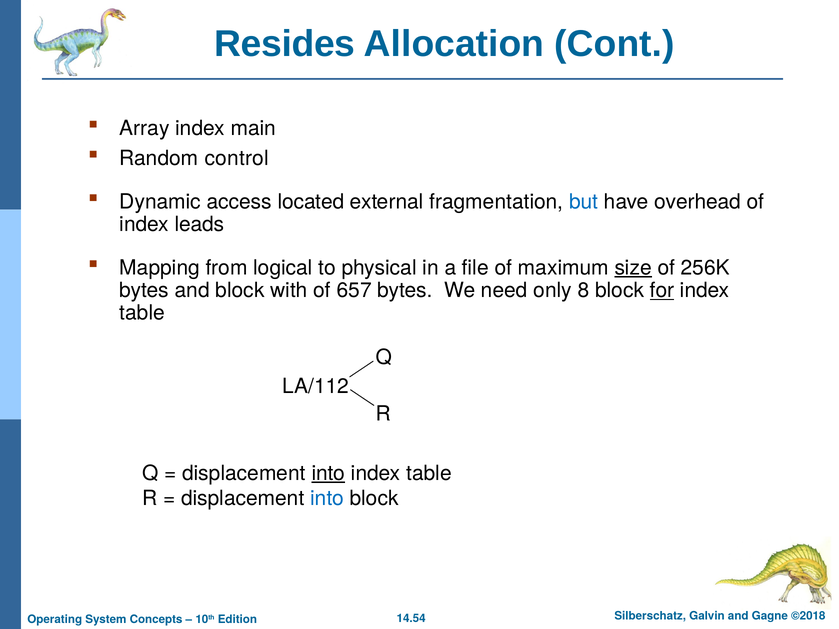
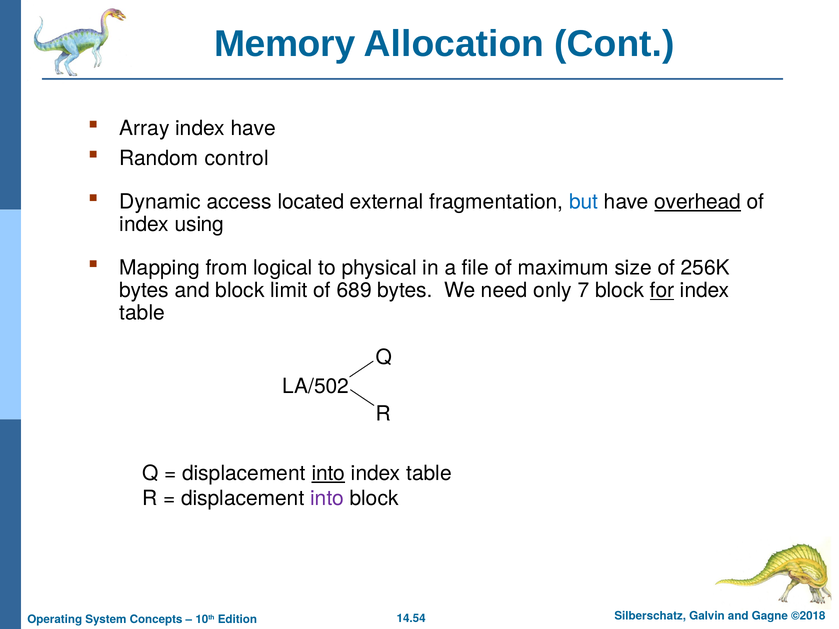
Resides: Resides -> Memory
index main: main -> have
overhead underline: none -> present
leads: leads -> using
size underline: present -> none
with: with -> limit
657: 657 -> 689
8: 8 -> 7
LA/112: LA/112 -> LA/502
into at (327, 499) colour: blue -> purple
